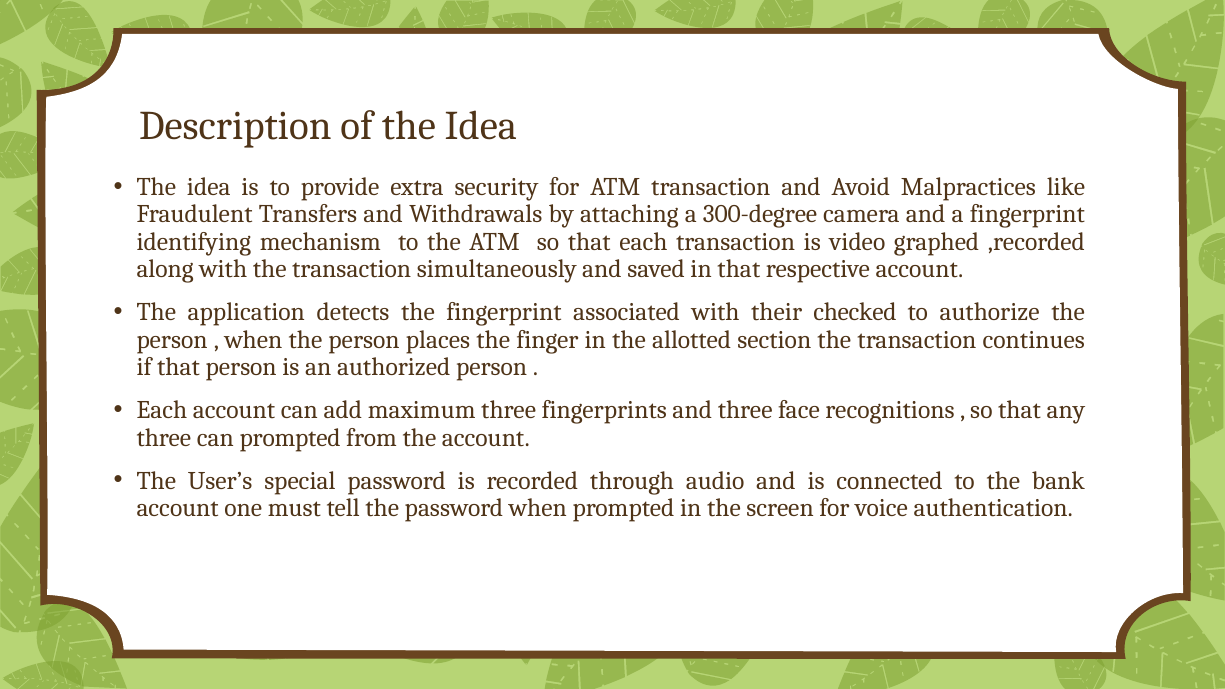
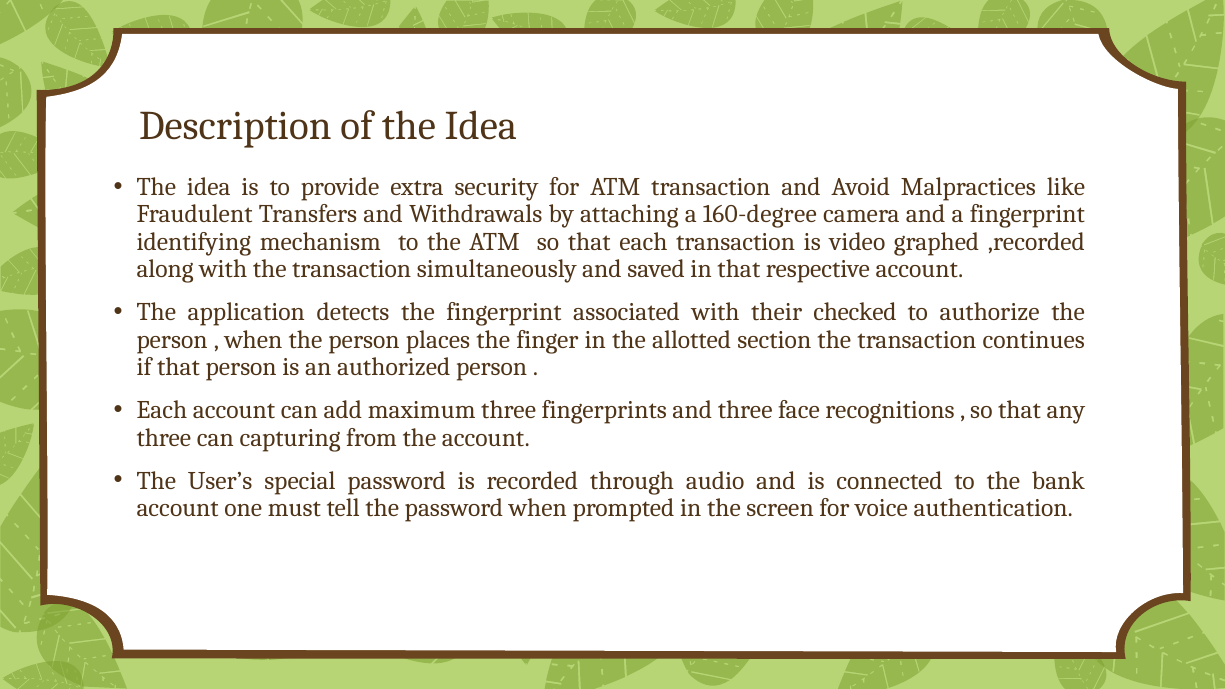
300-degree: 300-degree -> 160-degree
can prompted: prompted -> capturing
